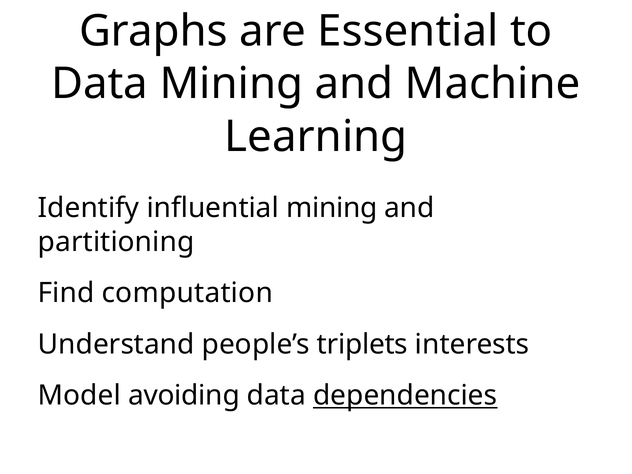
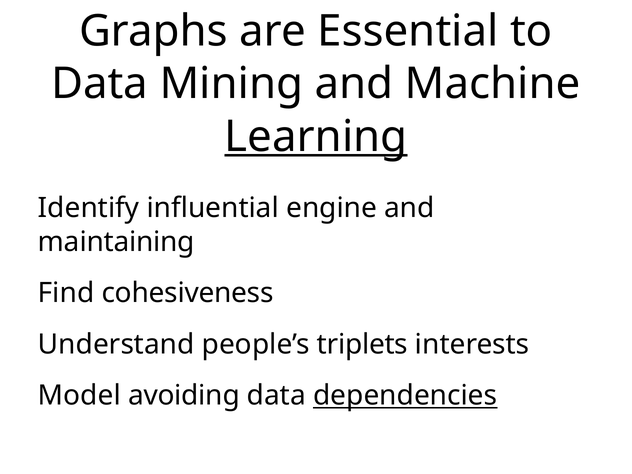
Learning underline: none -> present
influential mining: mining -> engine
partitioning: partitioning -> maintaining
computation: computation -> cohesiveness
